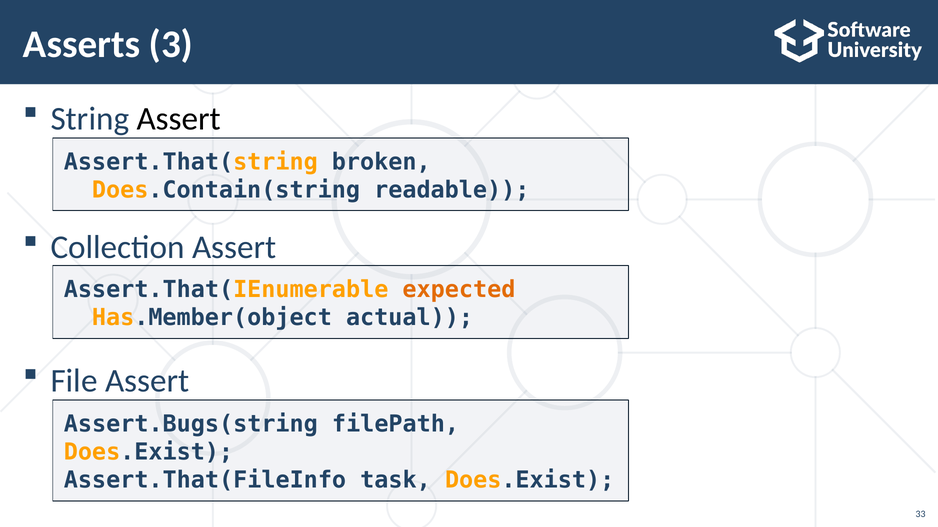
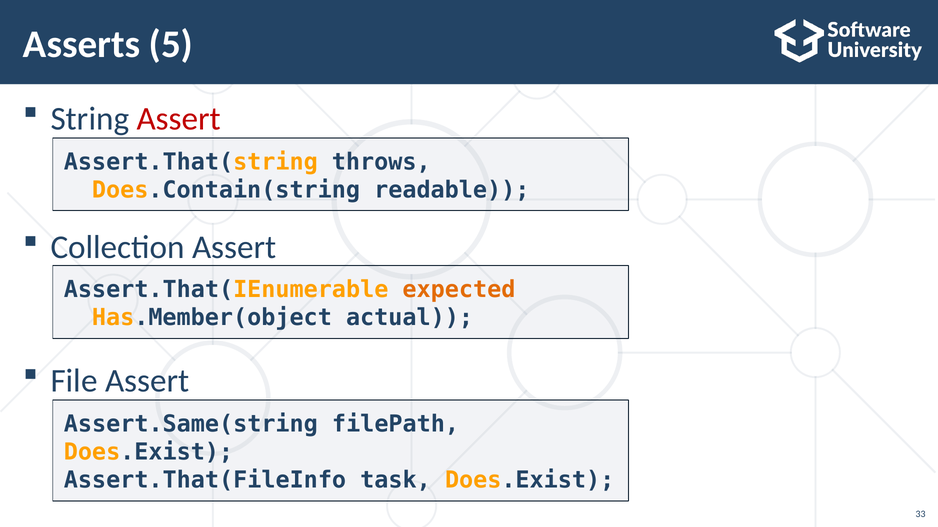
3: 3 -> 5
Assert at (179, 119) colour: black -> red
broken: broken -> throws
Assert.Bugs(string: Assert.Bugs(string -> Assert.Same(string
